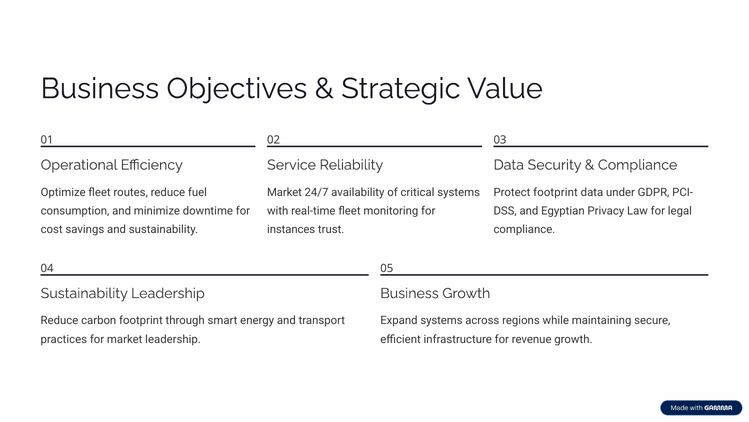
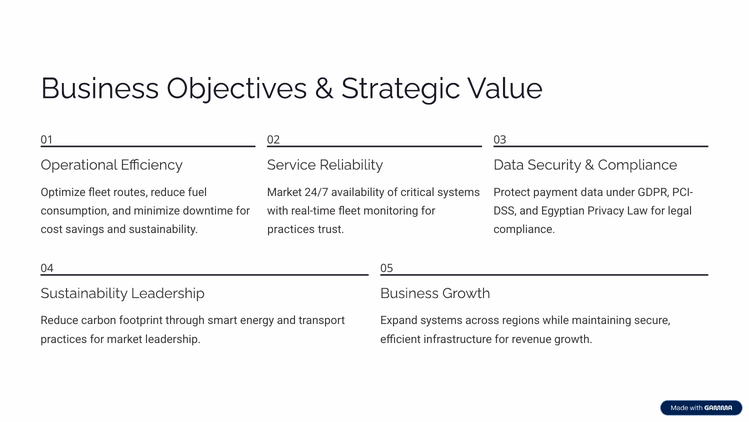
Protect footprint: footprint -> payment
instances at (291, 229): instances -> practices
